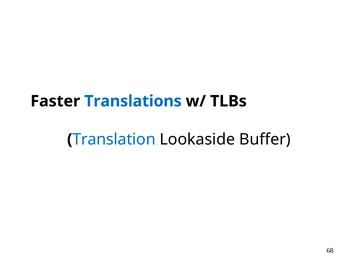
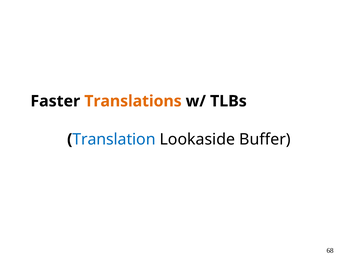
Translations colour: blue -> orange
